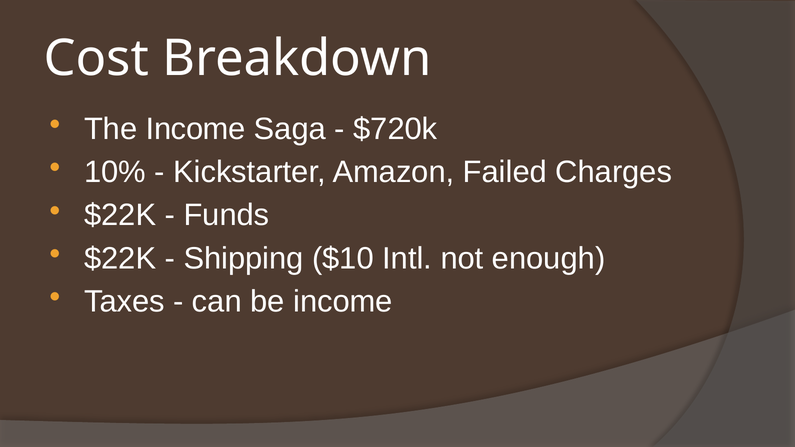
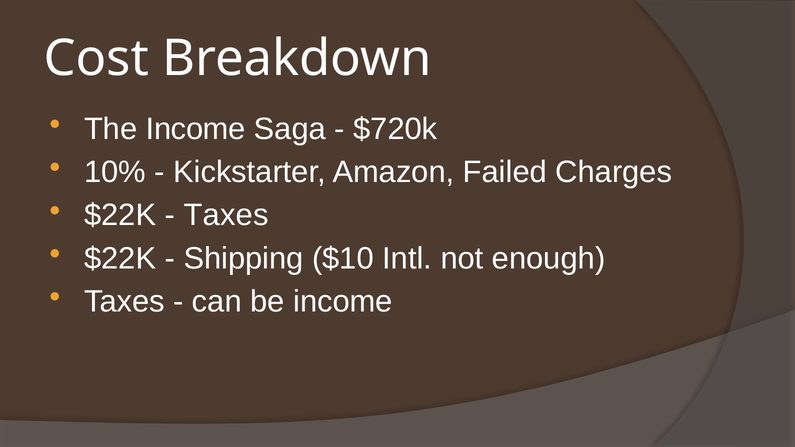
Funds at (226, 215): Funds -> Taxes
